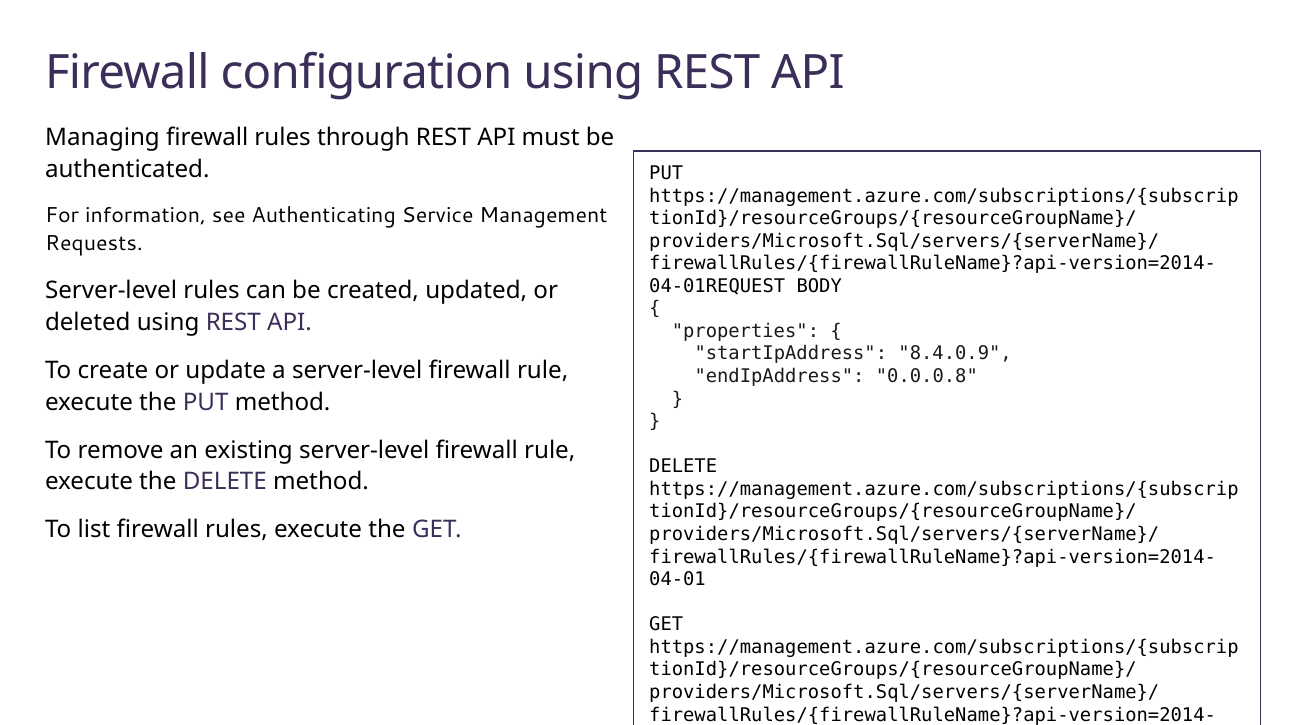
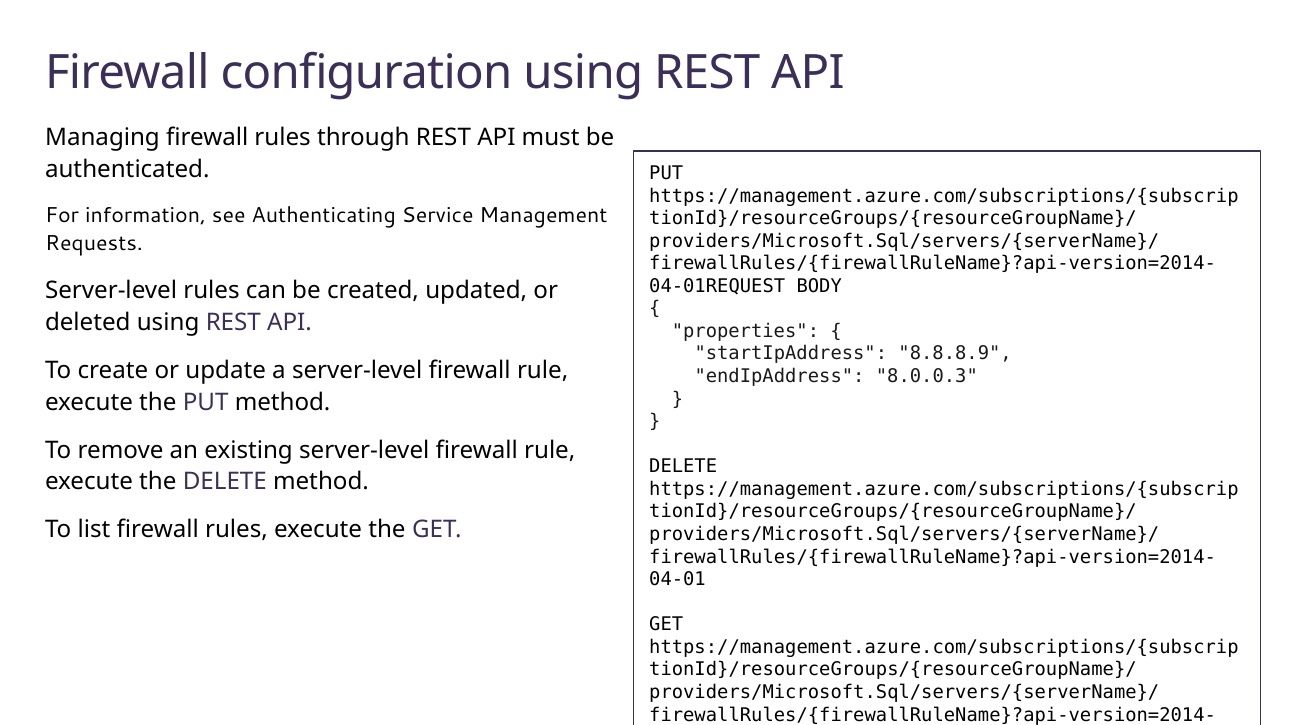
8.4.0.9: 8.4.0.9 -> 8.8.8.9
0.0.0.8: 0.0.0.8 -> 8.0.0.3
